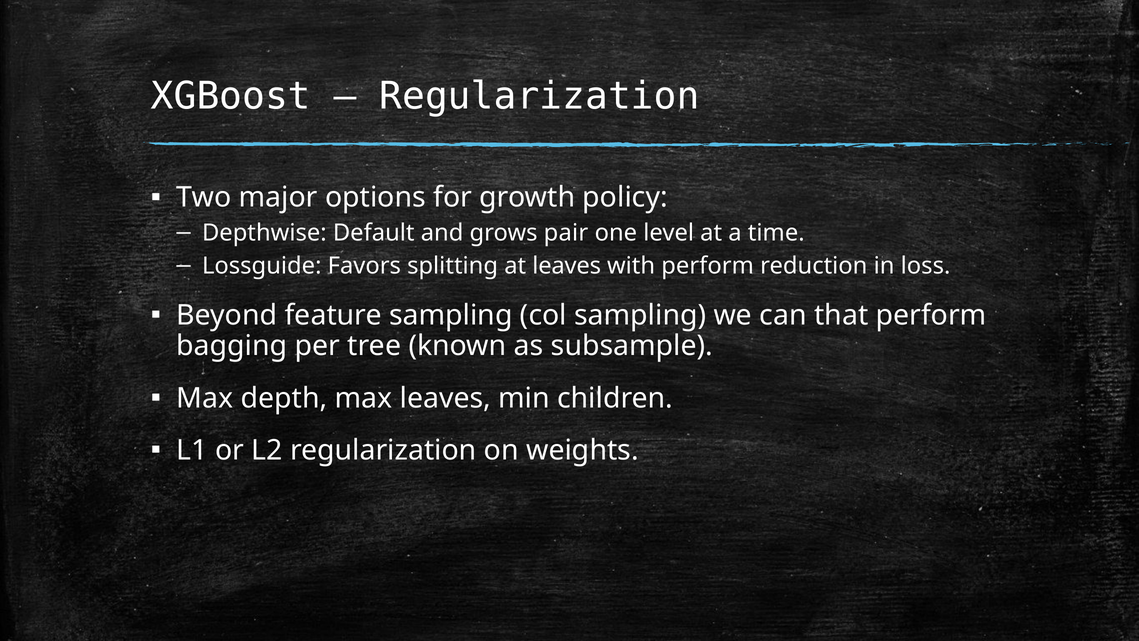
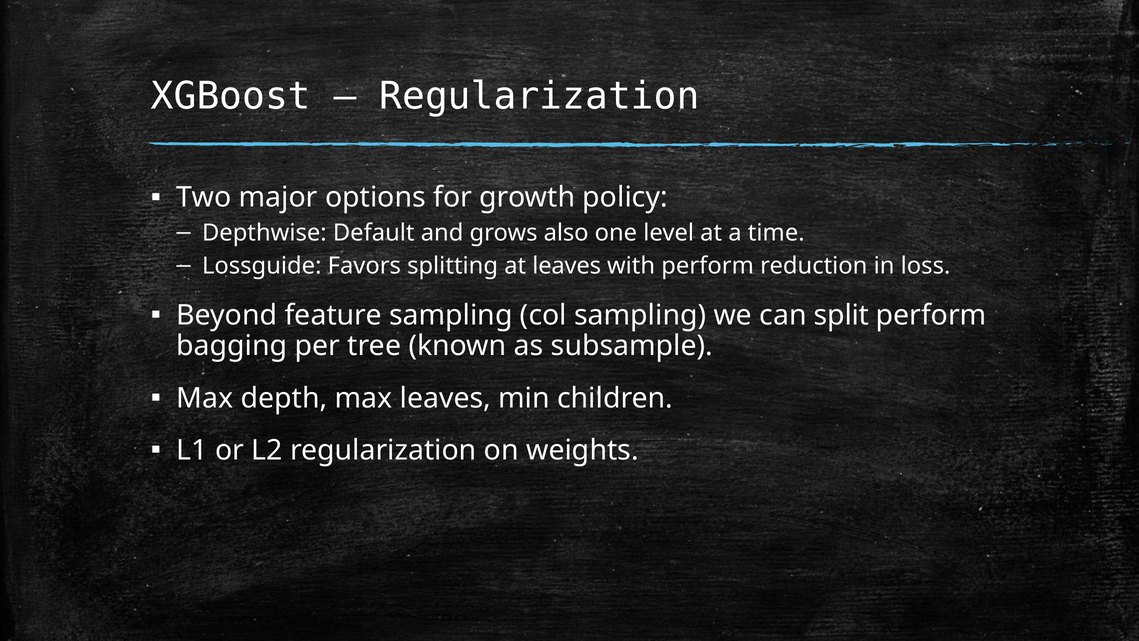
pair: pair -> also
that: that -> split
